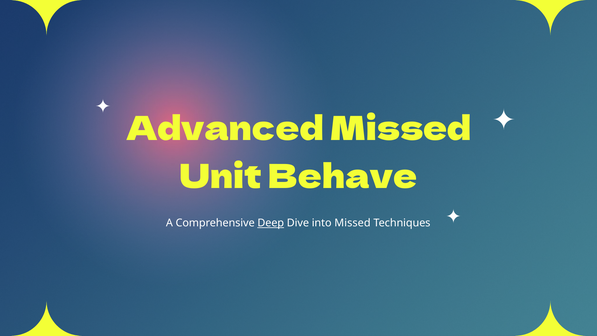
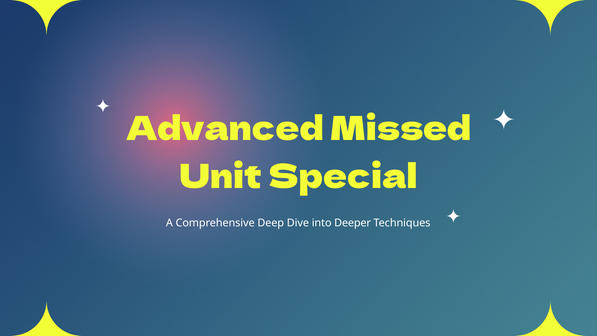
Behave: Behave -> Special
Deep underline: present -> none
into Missed: Missed -> Deeper
